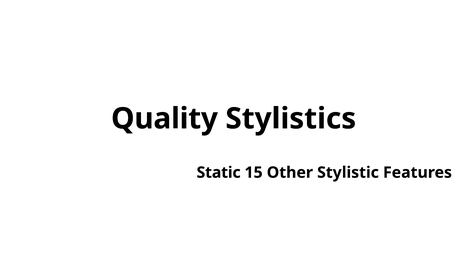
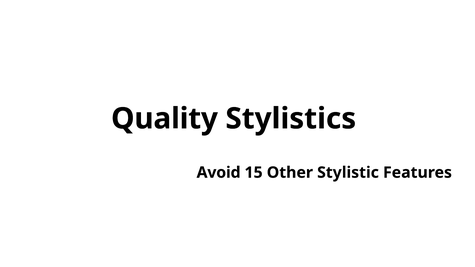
Static: Static -> Avoid
